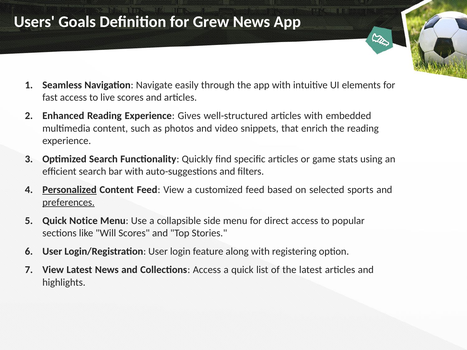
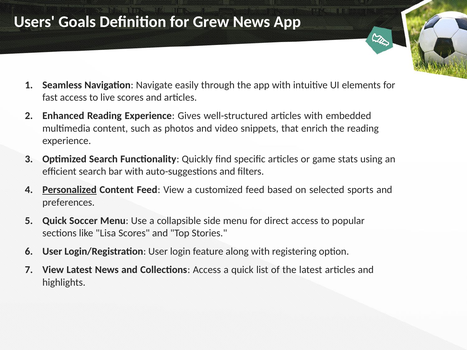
preferences underline: present -> none
Notice: Notice -> Soccer
Will: Will -> Lisa
